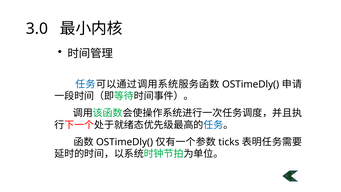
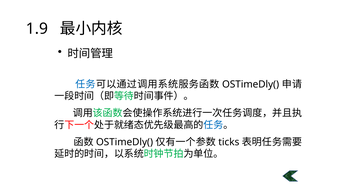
3.0: 3.0 -> 1.9
